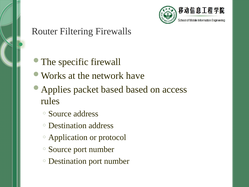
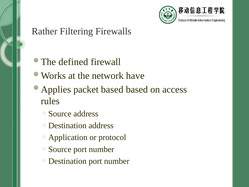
Router: Router -> Rather
specific: specific -> defined
